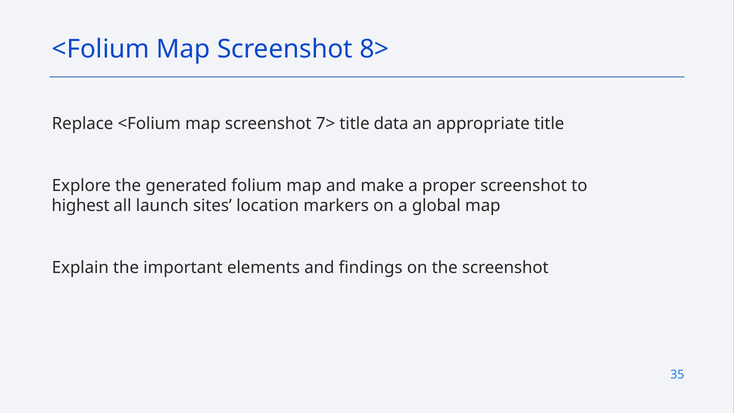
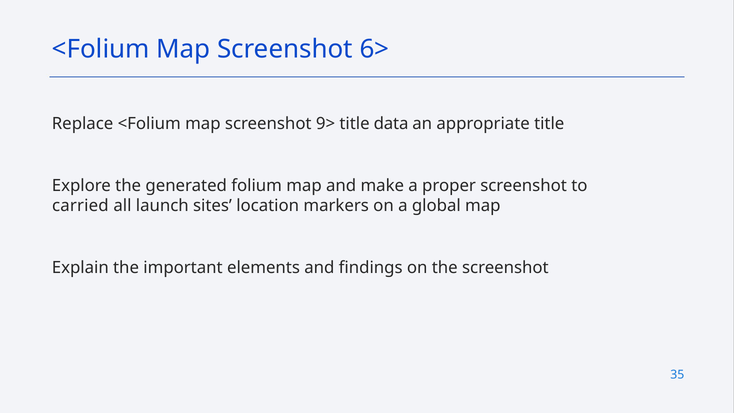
8>: 8> -> 6>
7>: 7> -> 9>
highest: highest -> carried
